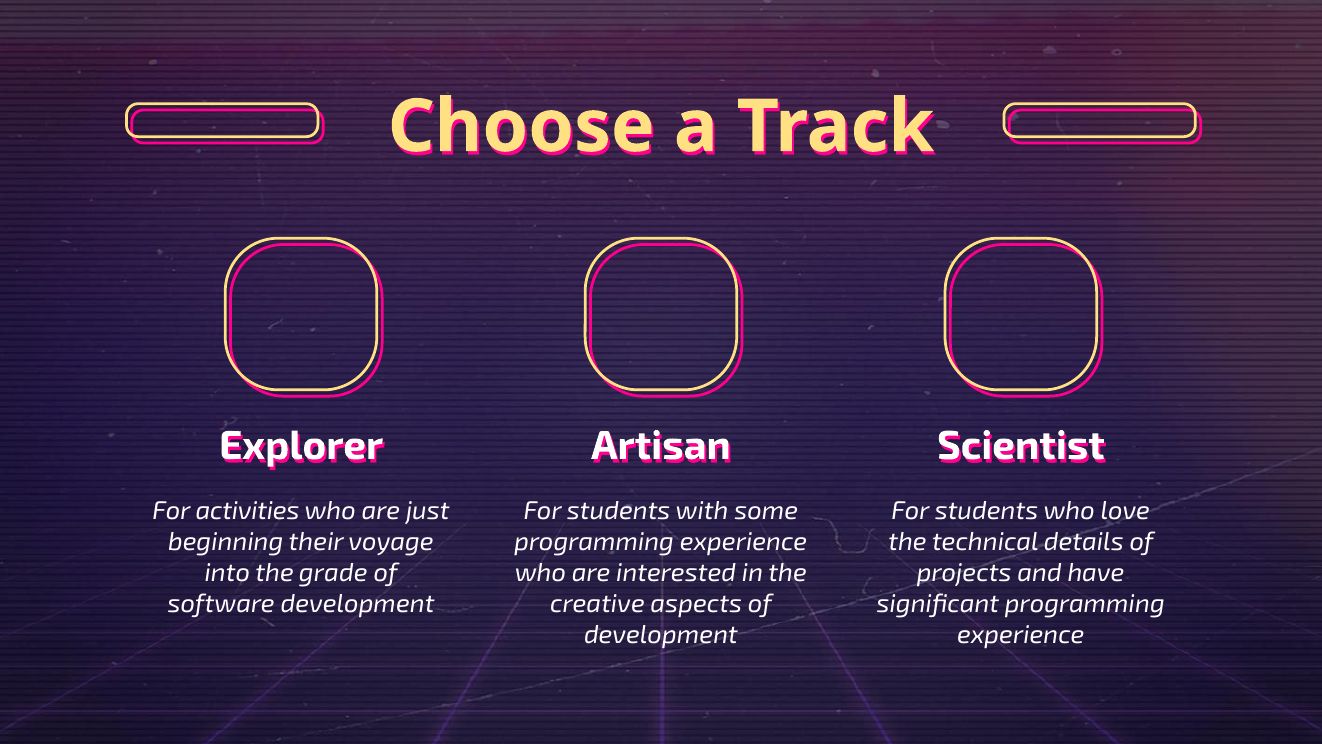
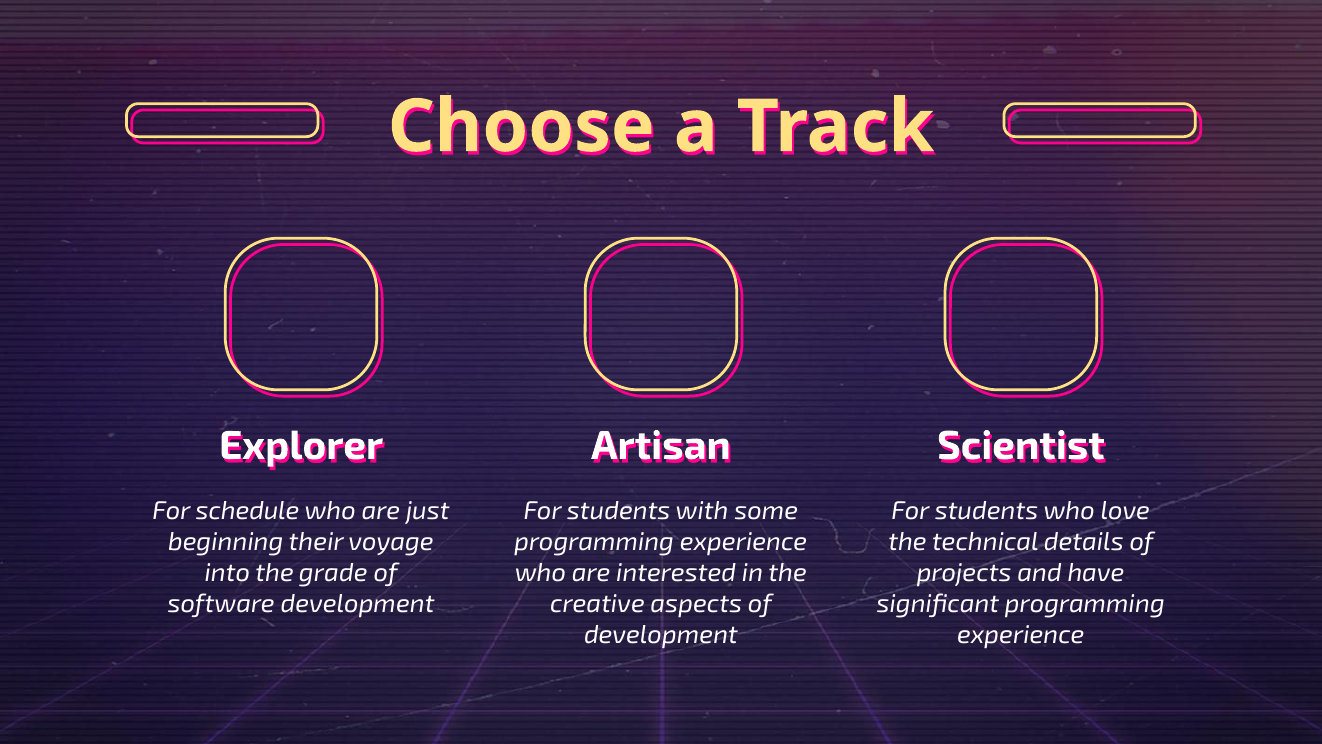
activities: activities -> schedule
